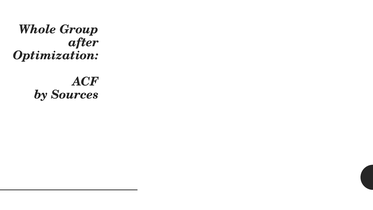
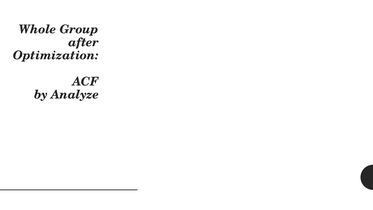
Sources: Sources -> Analyze
